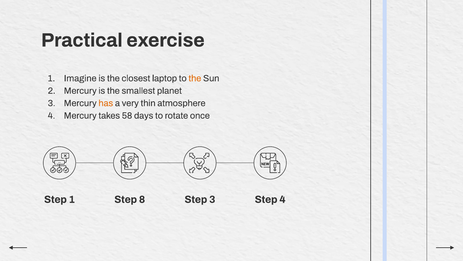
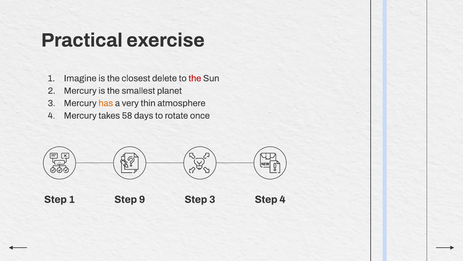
laptop: laptop -> delete
the at (195, 78) colour: orange -> red
8: 8 -> 9
